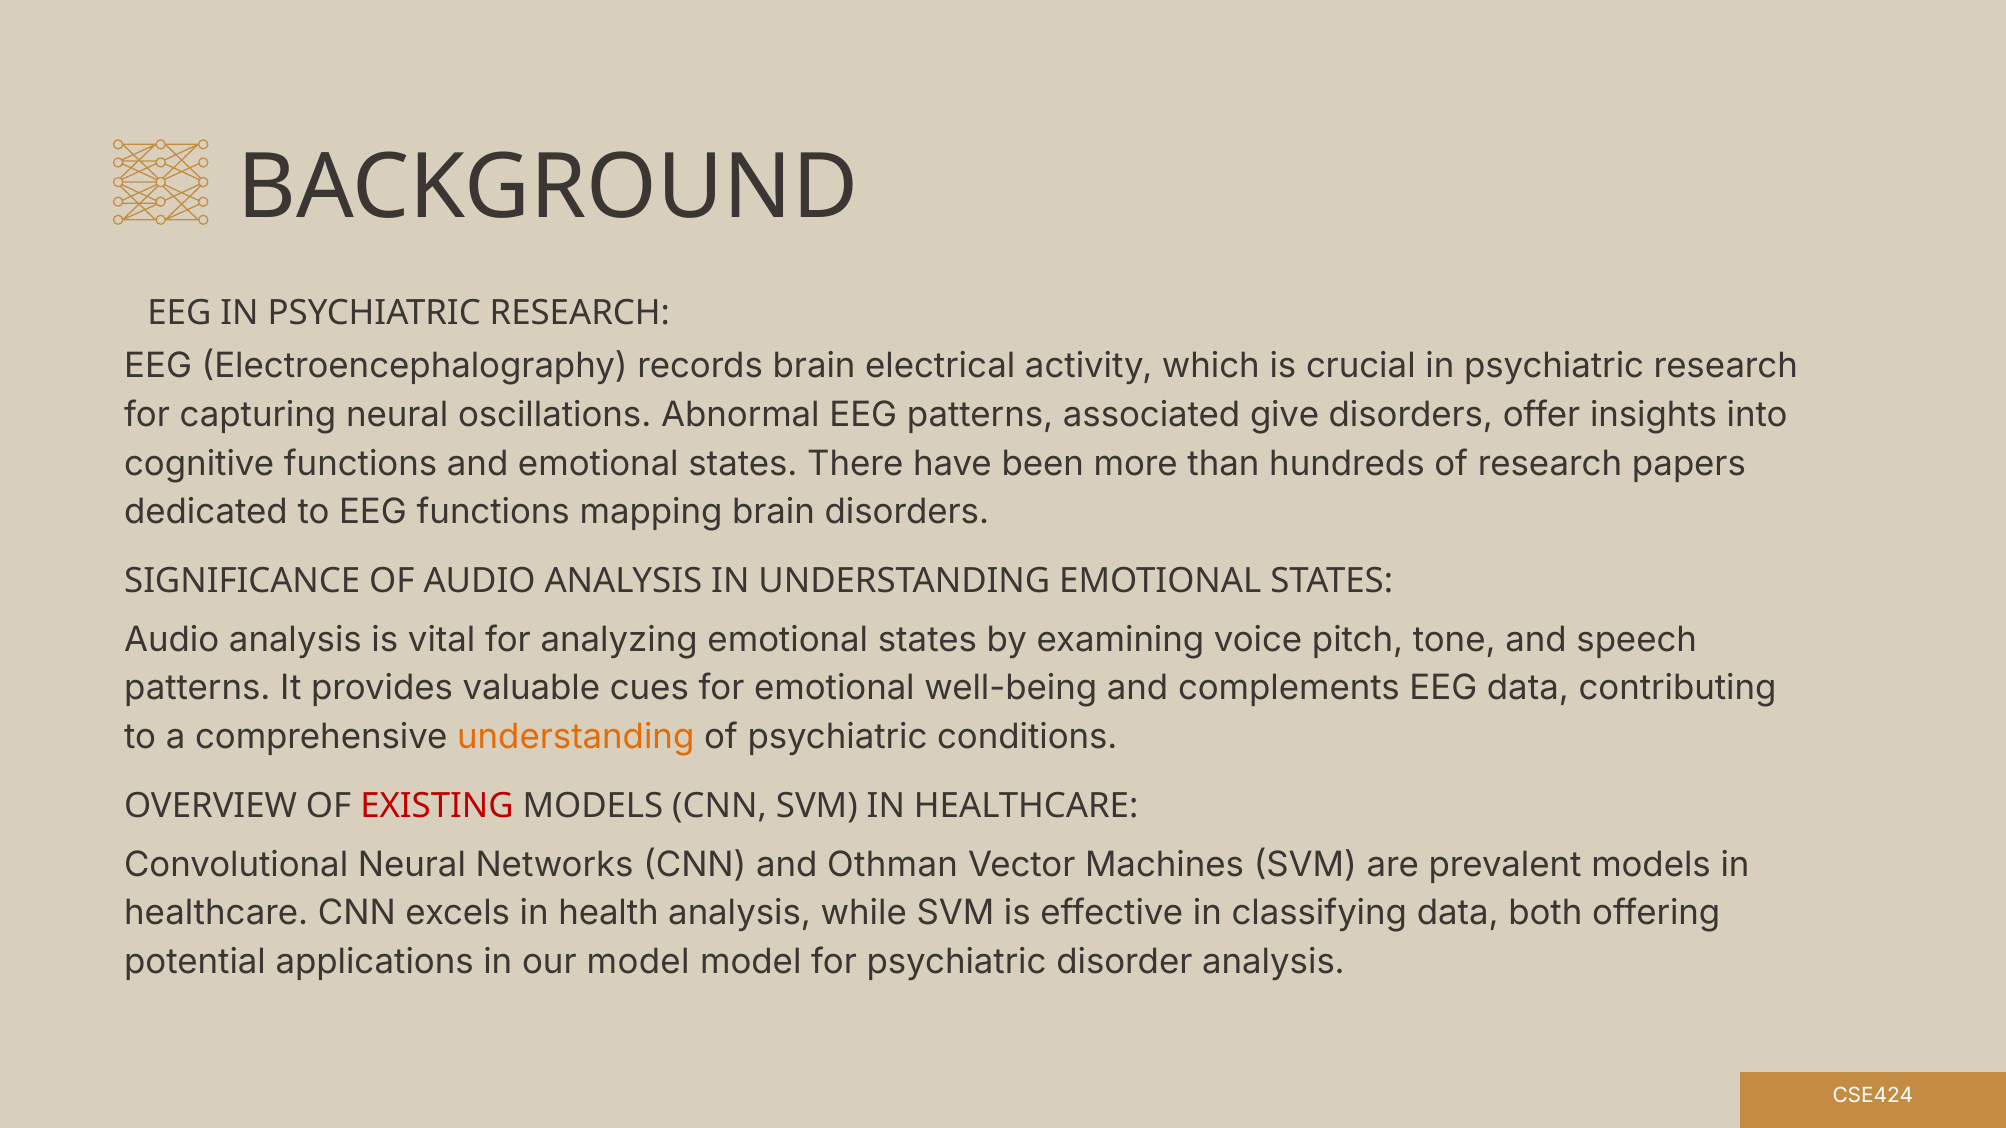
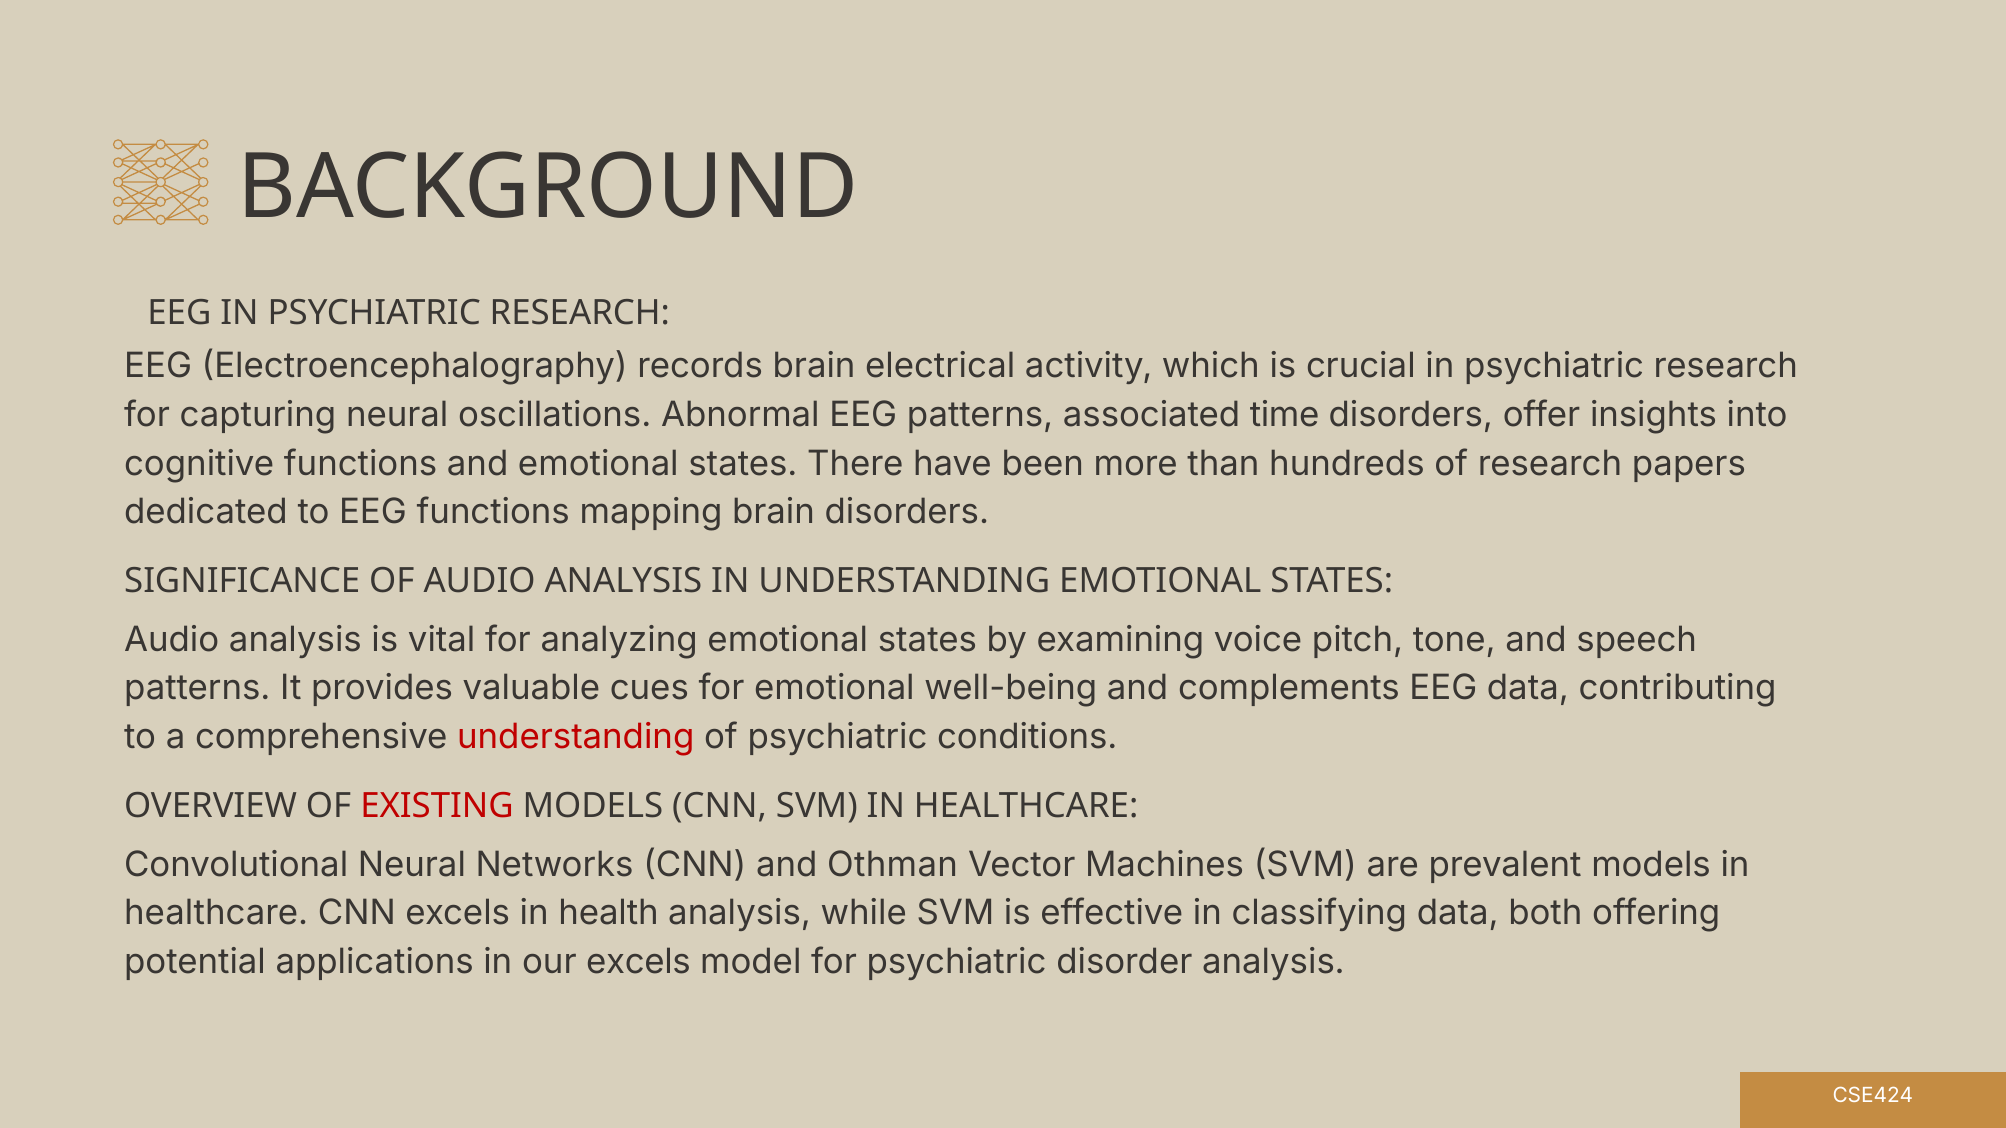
give: give -> time
understanding at (576, 737) colour: orange -> red
our model: model -> excels
